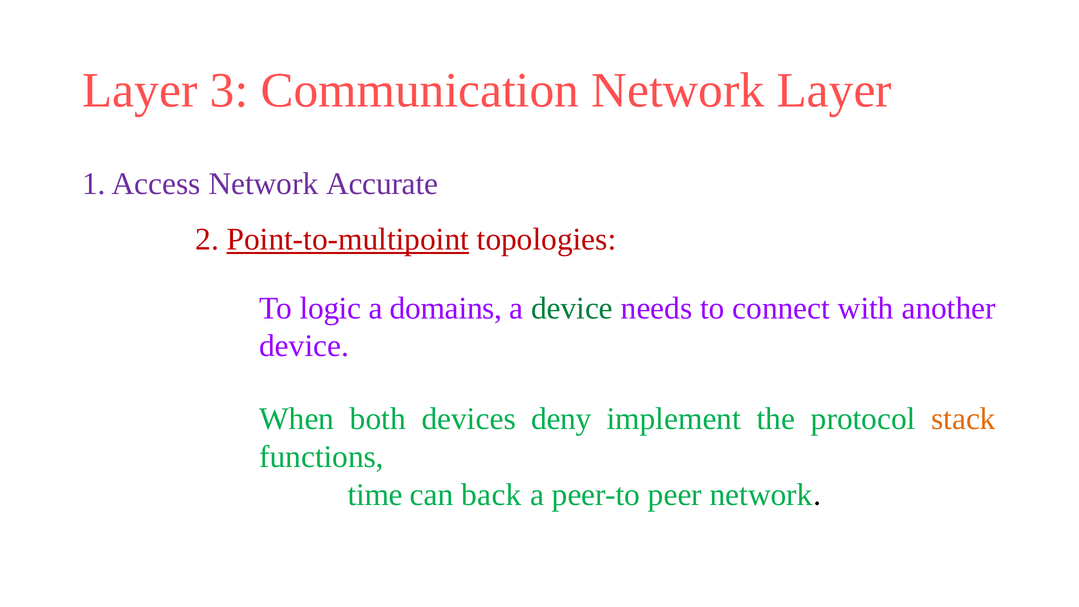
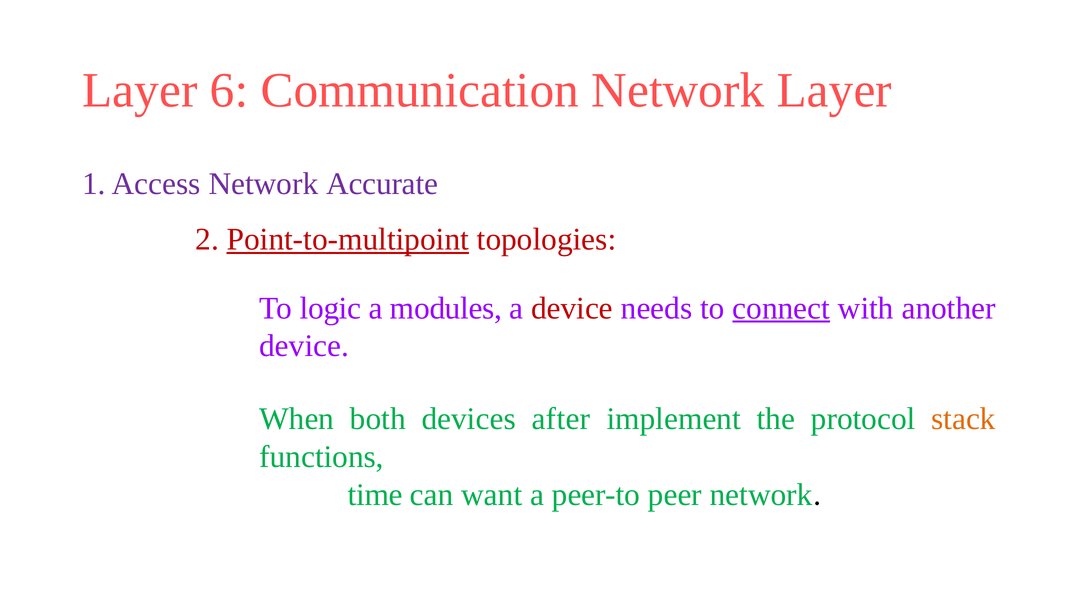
3: 3 -> 6
domains: domains -> modules
device at (572, 308) colour: green -> red
connect underline: none -> present
deny: deny -> after
back: back -> want
